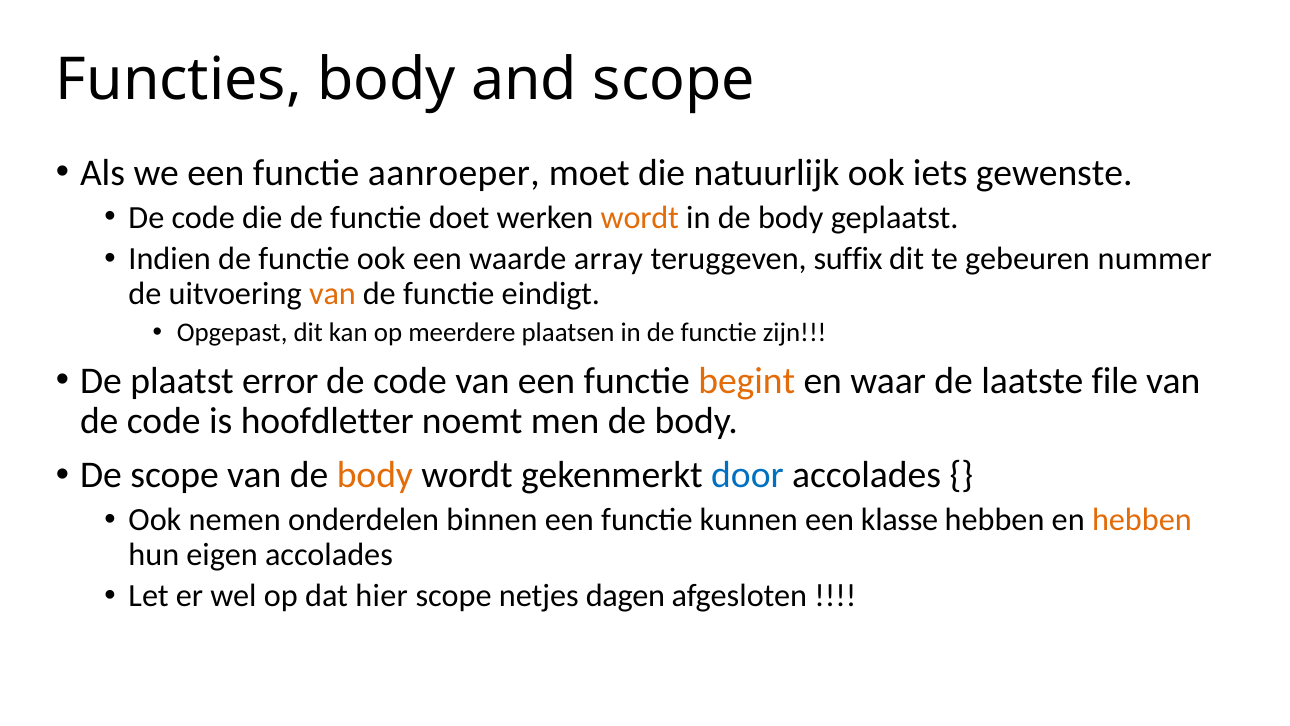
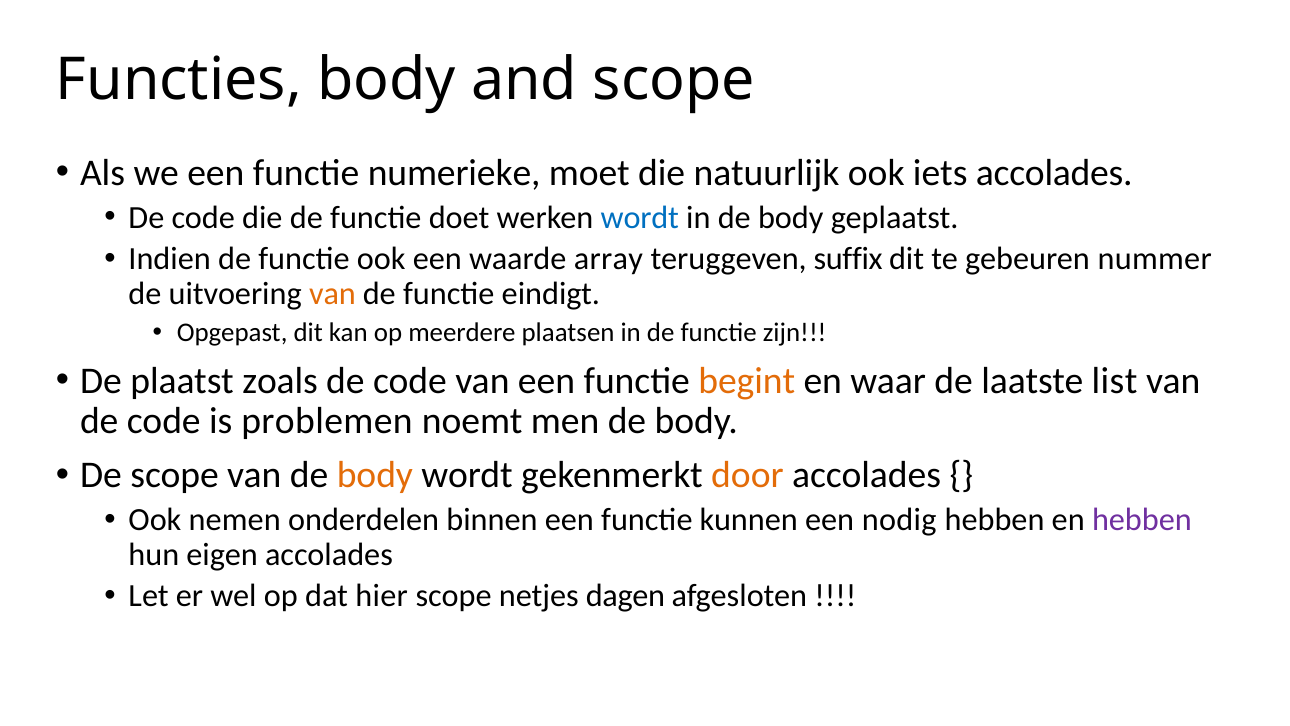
aanroeper: aanroeper -> numerieke
iets gewenste: gewenste -> accolades
wordt at (640, 217) colour: orange -> blue
error: error -> zoals
file: file -> list
hoofdletter: hoofdletter -> problemen
door colour: blue -> orange
klasse: klasse -> nodig
hebben at (1142, 520) colour: orange -> purple
